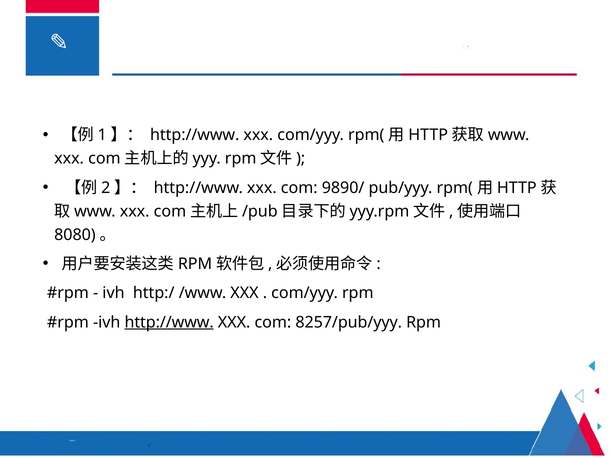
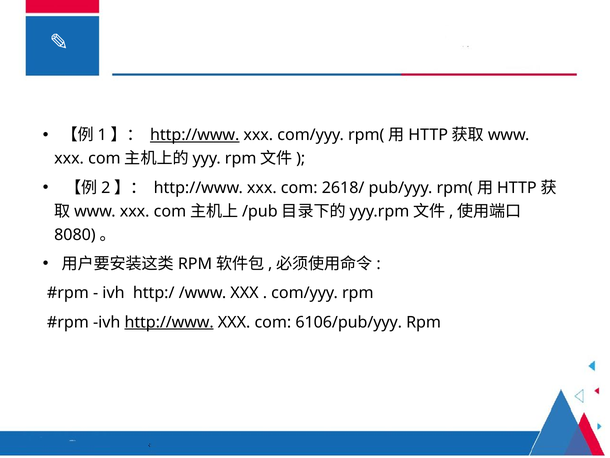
http://www at (195, 135) underline: none -> present
9890/: 9890/ -> 2618/
8257/pub/yyy: 8257/pub/yyy -> 6106/pub/yyy
